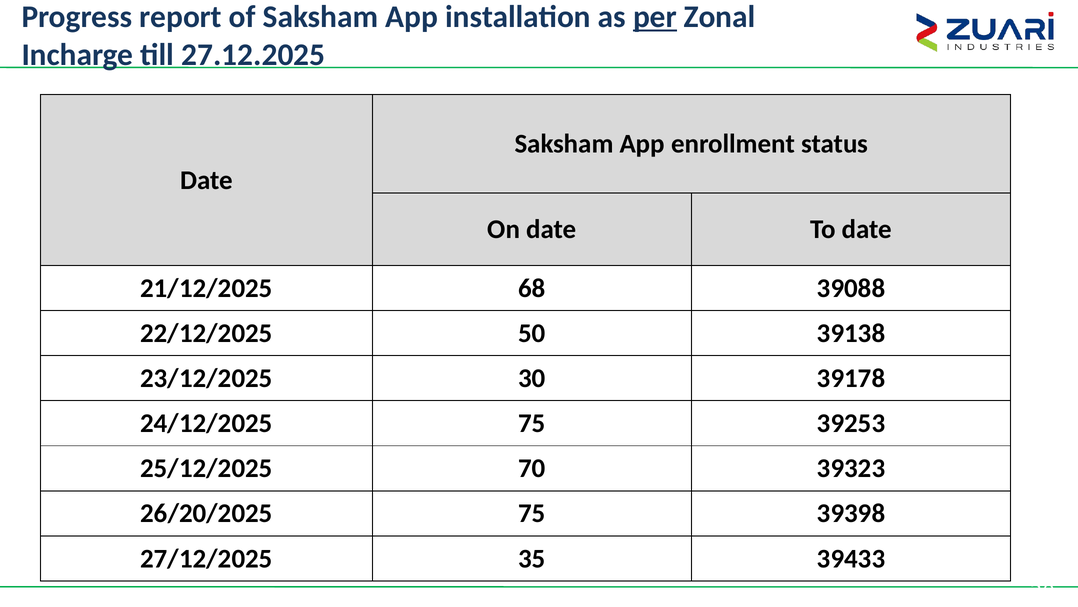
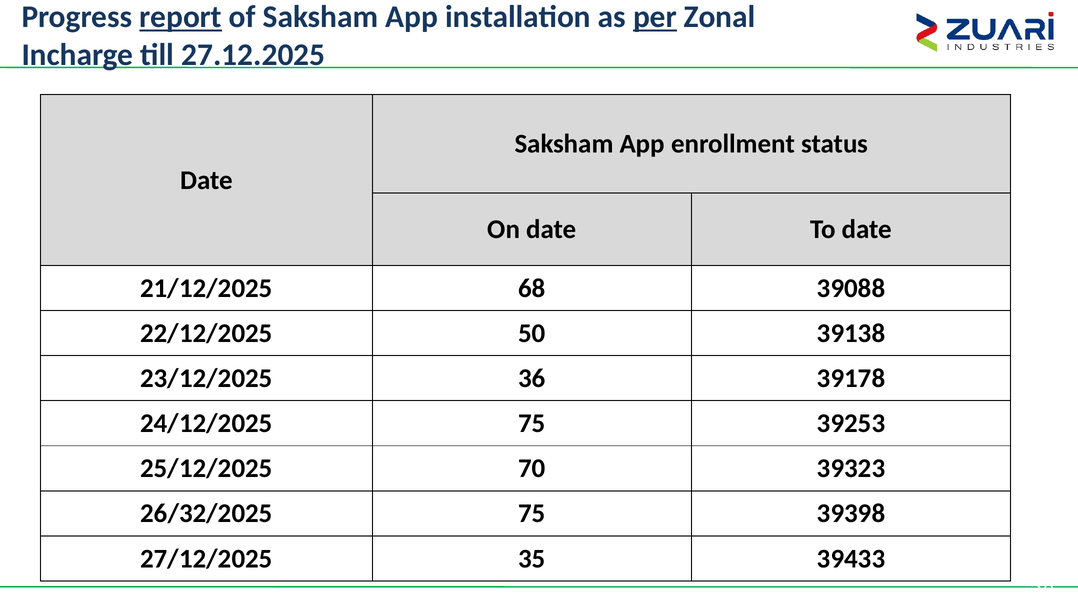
report underline: none -> present
30: 30 -> 36
26/20/2025: 26/20/2025 -> 26/32/2025
